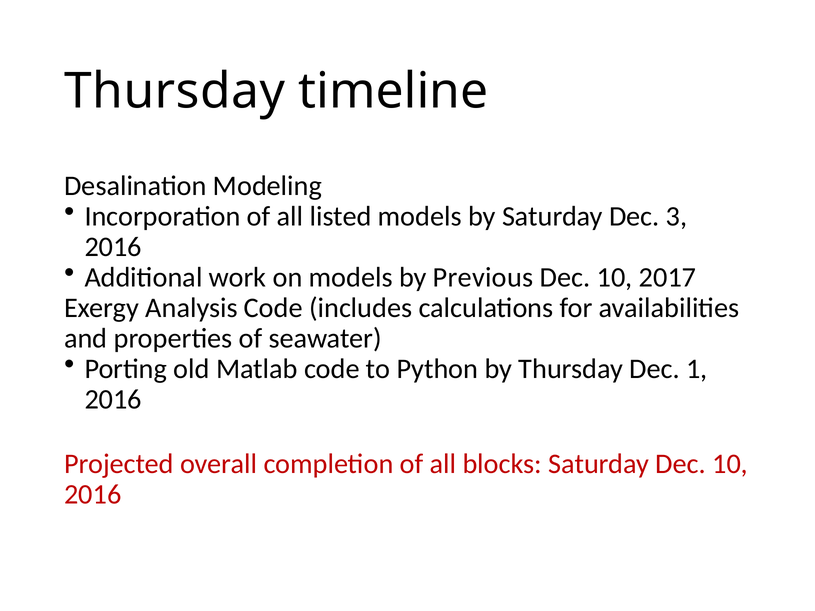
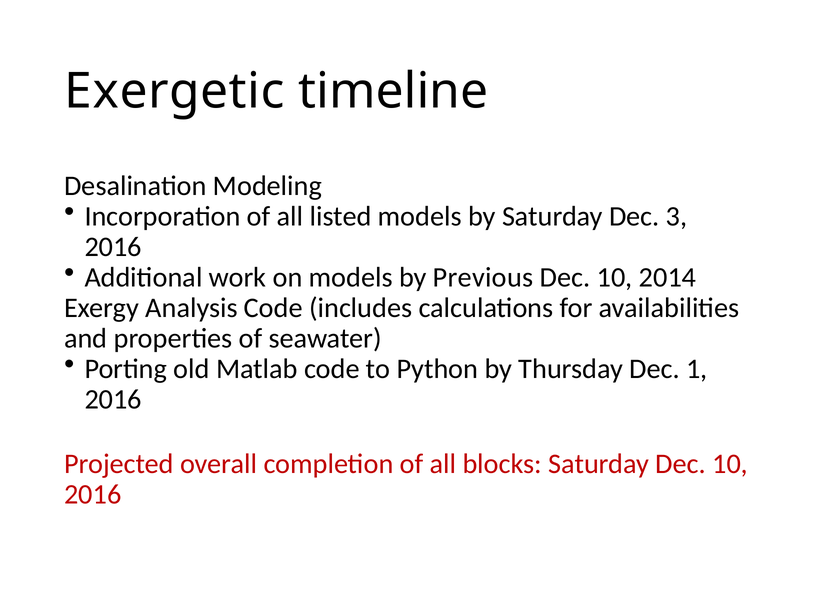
Thursday at (175, 91): Thursday -> Exergetic
2017: 2017 -> 2014
